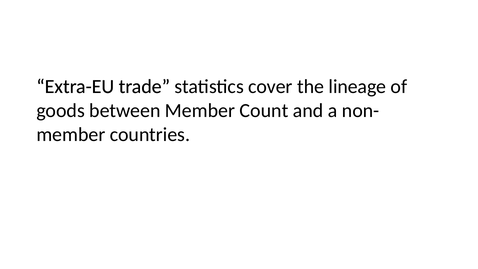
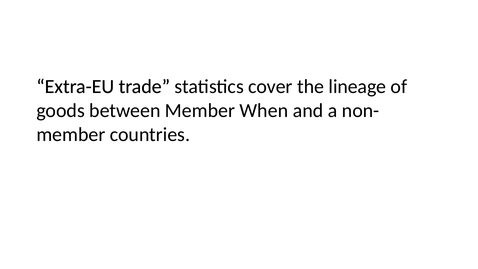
Count: Count -> When
